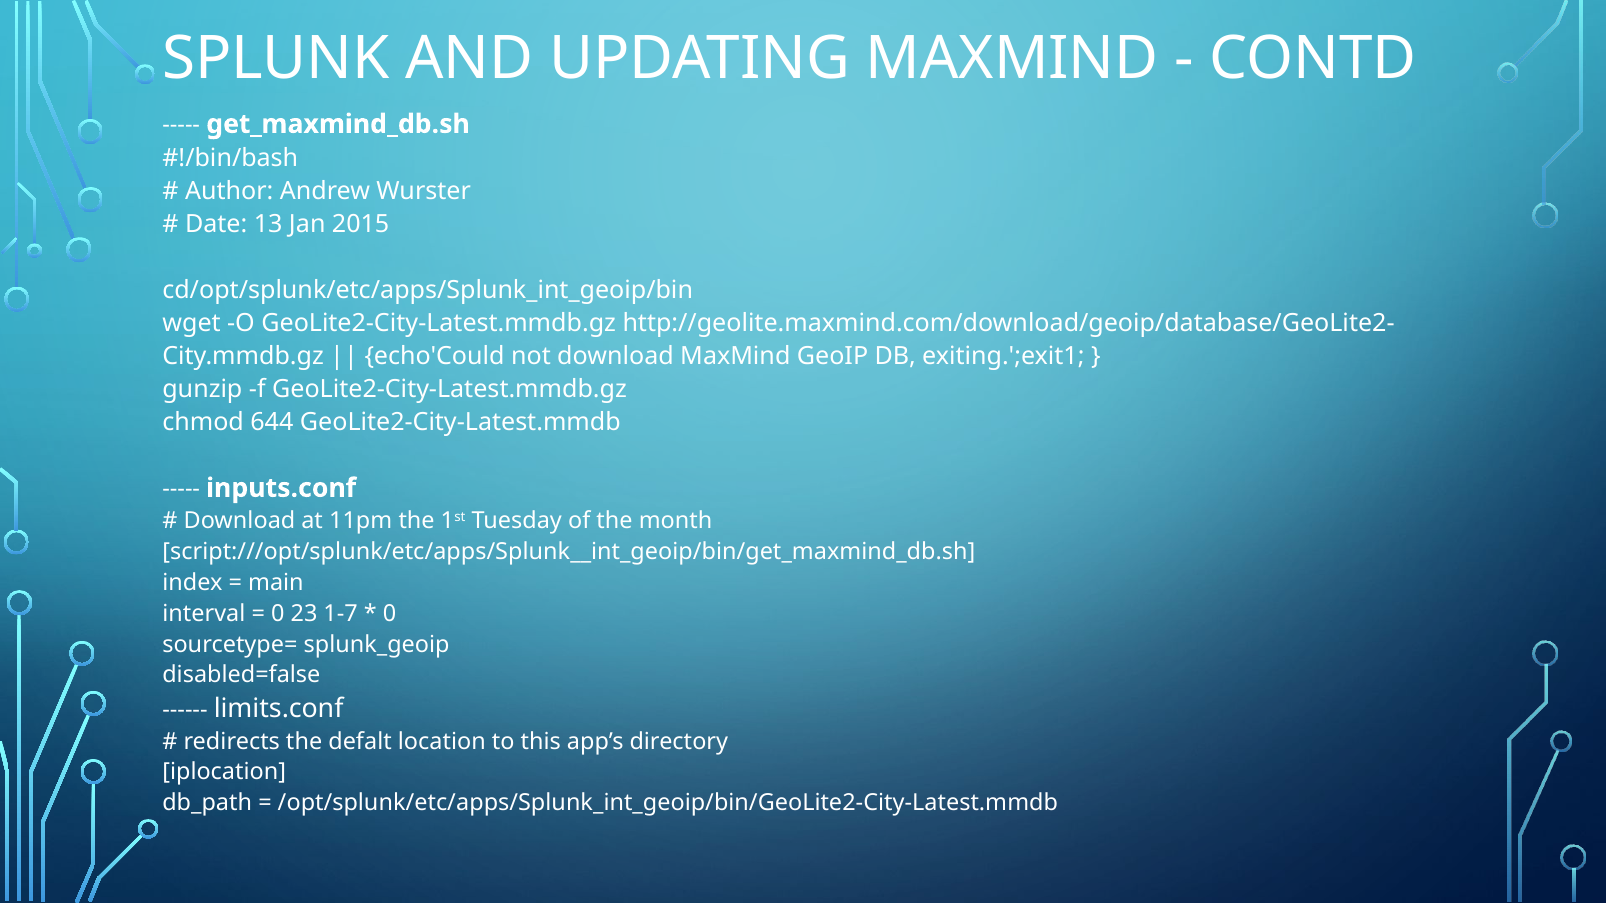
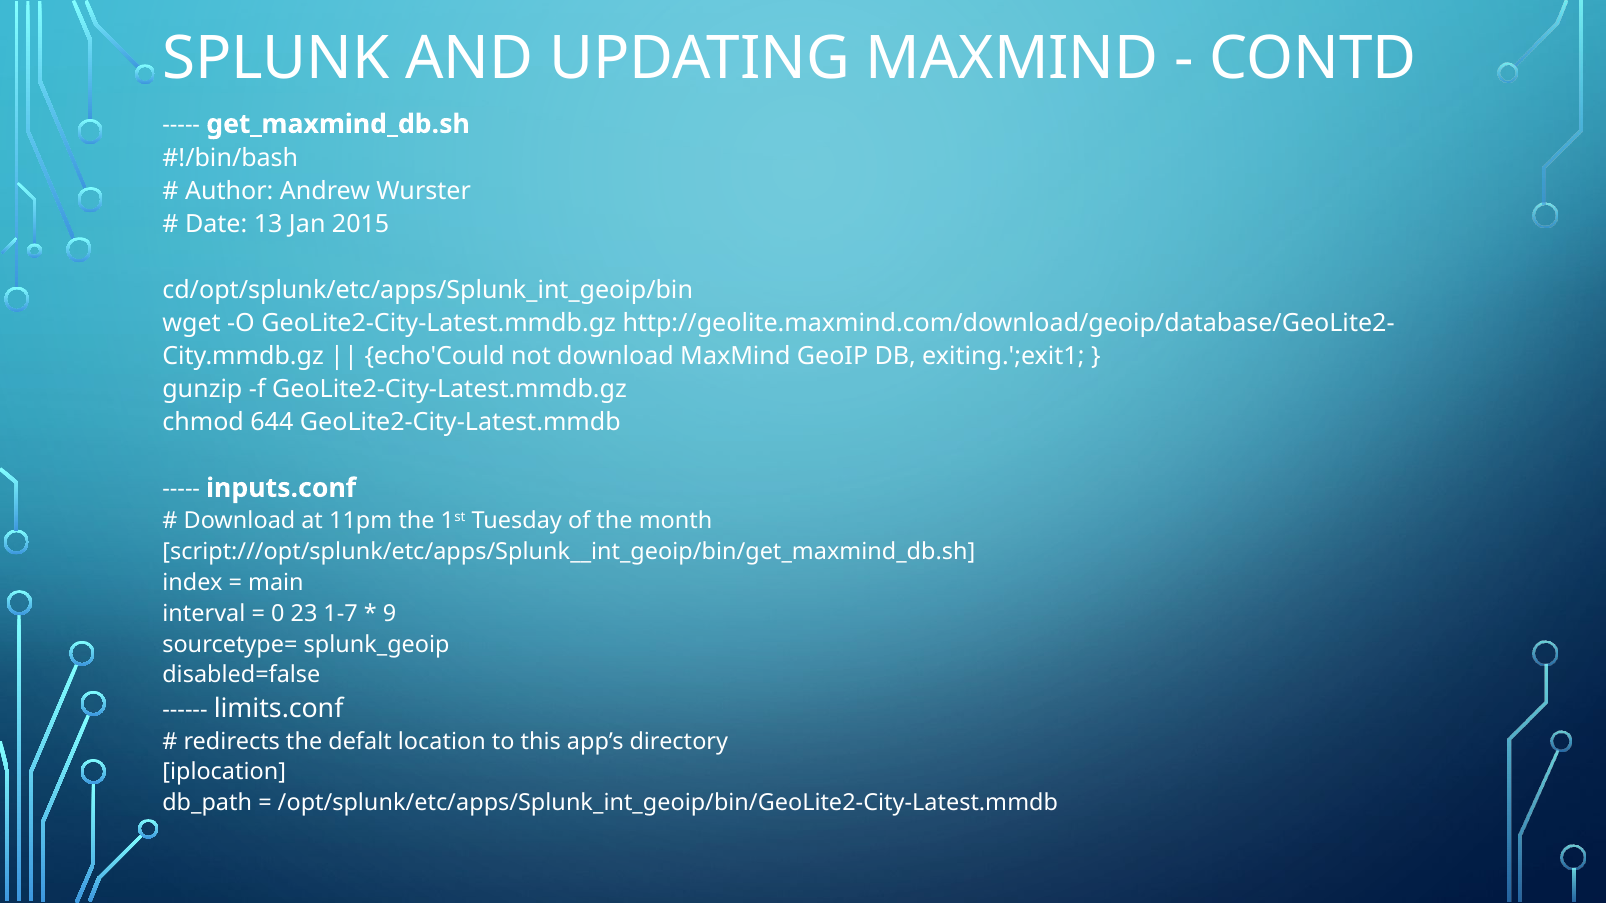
0 at (390, 614): 0 -> 9
